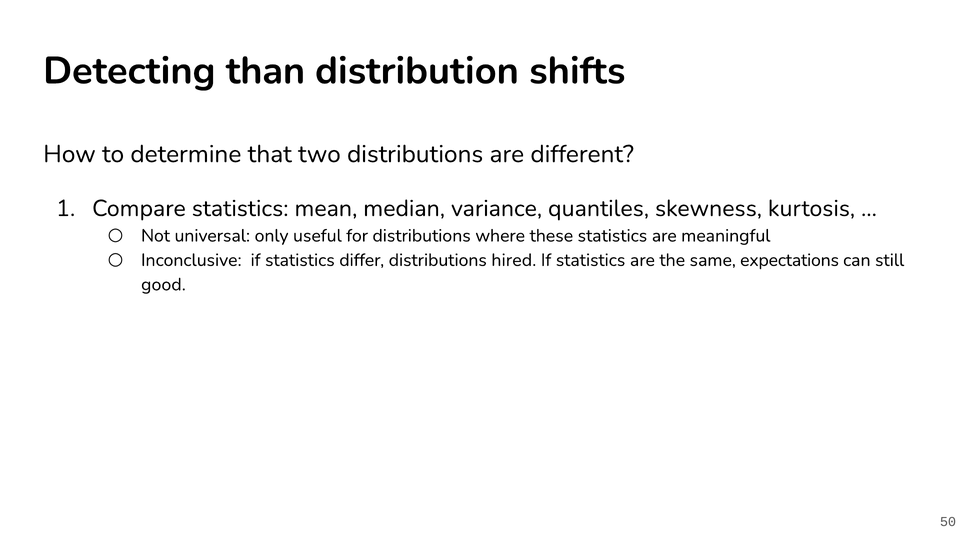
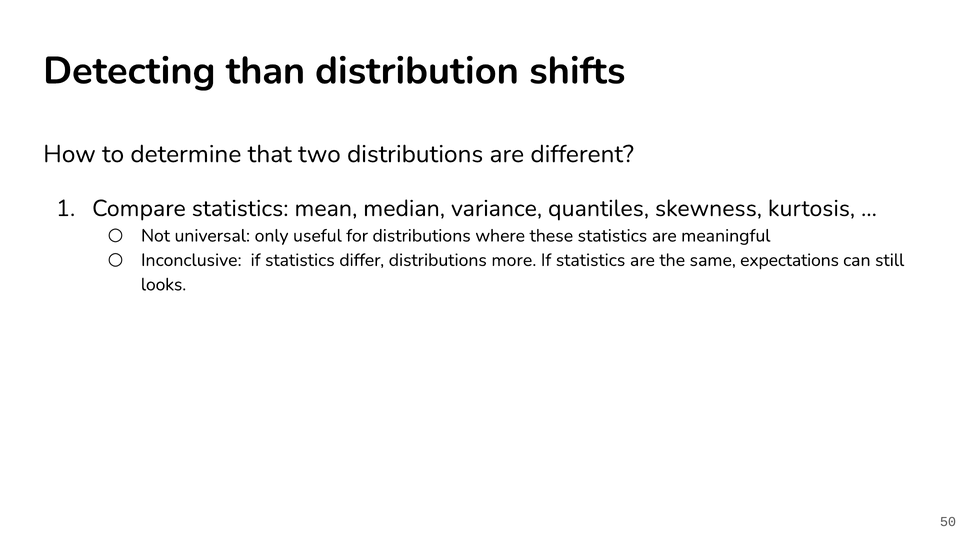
hired: hired -> more
good: good -> looks
